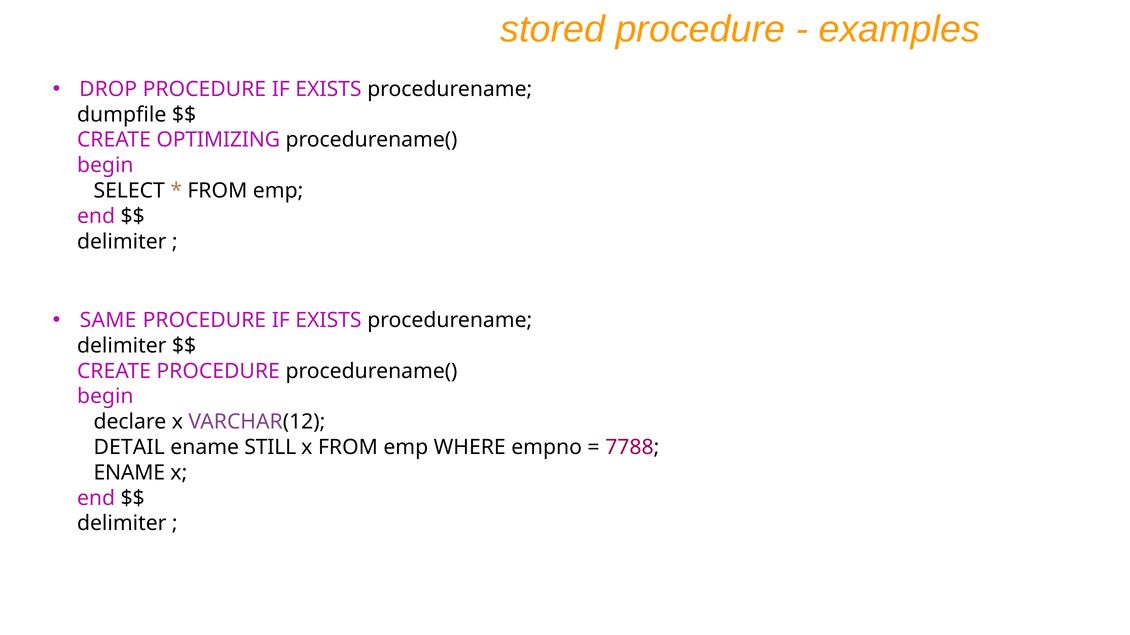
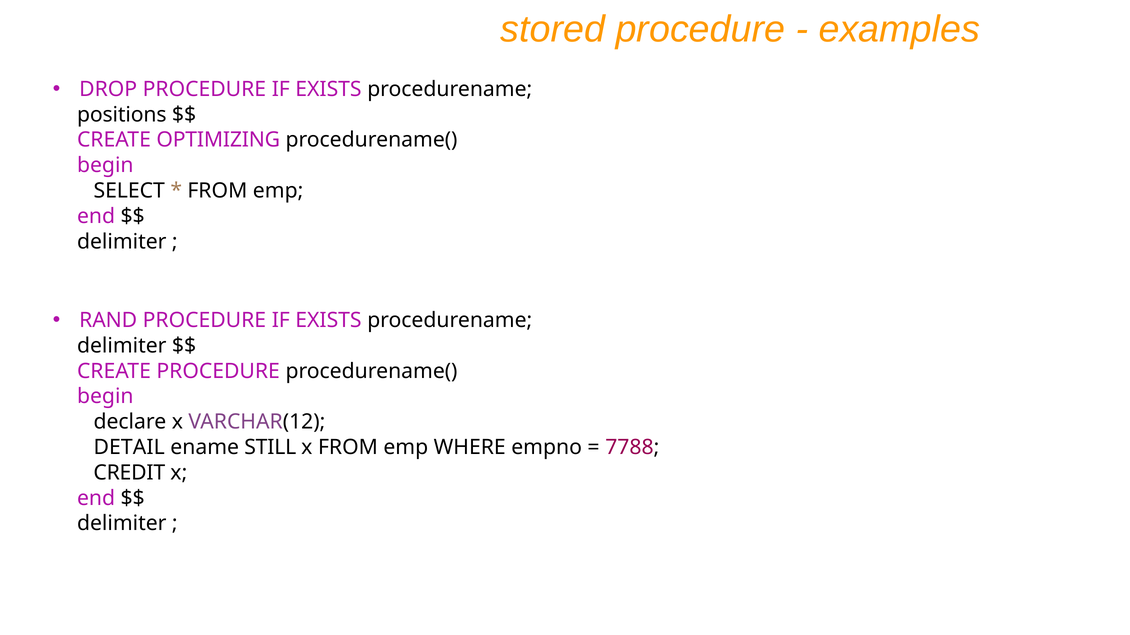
dumpfile: dumpfile -> positions
SAME: SAME -> RAND
ENAME at (129, 473): ENAME -> CREDIT
